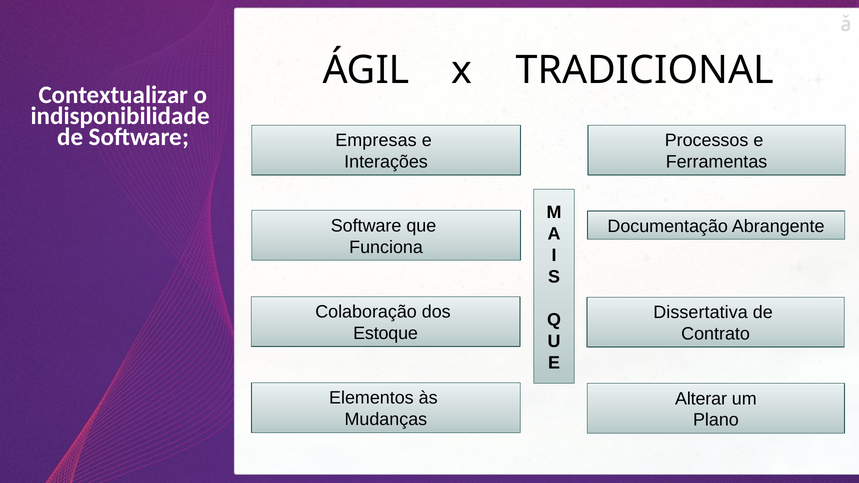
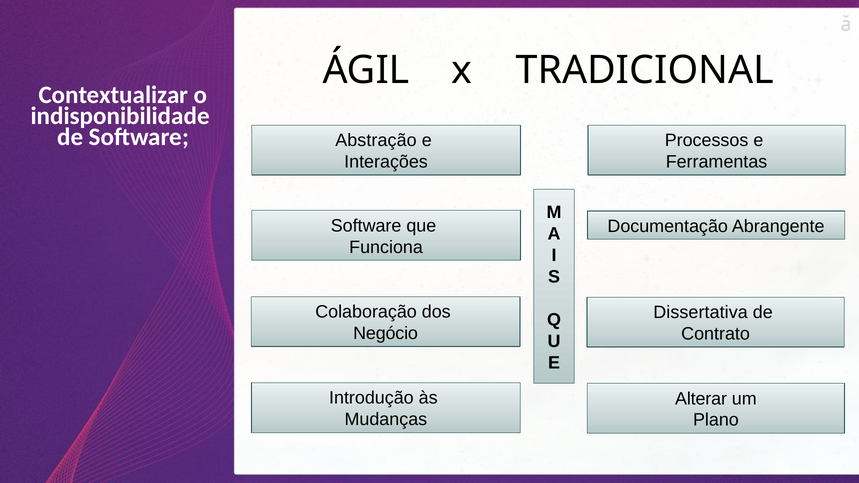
Empresas: Empresas -> Abstração
Estoque: Estoque -> Negócio
Elementos: Elementos -> Introdução
